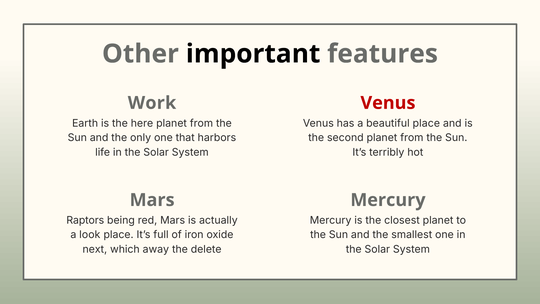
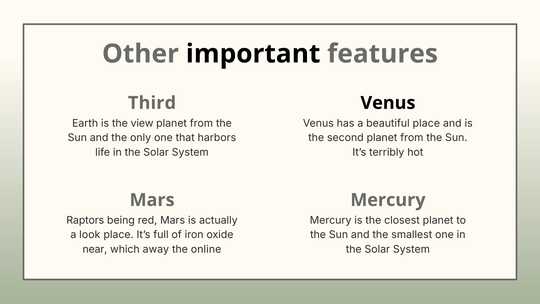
Work: Work -> Third
Venus at (388, 103) colour: red -> black
here: here -> view
next: next -> near
delete: delete -> online
